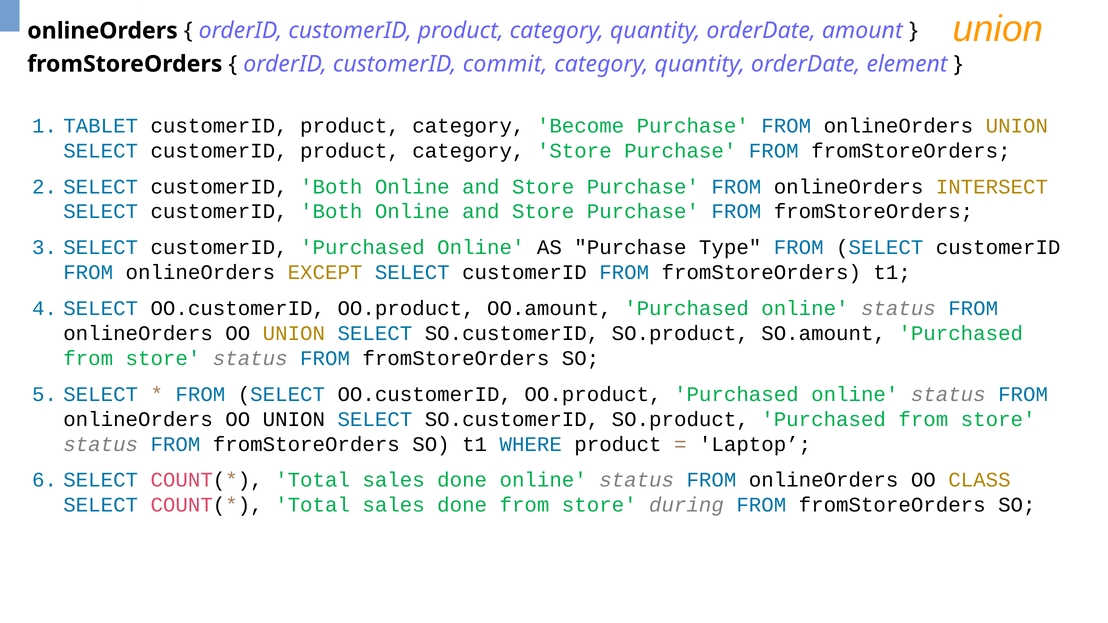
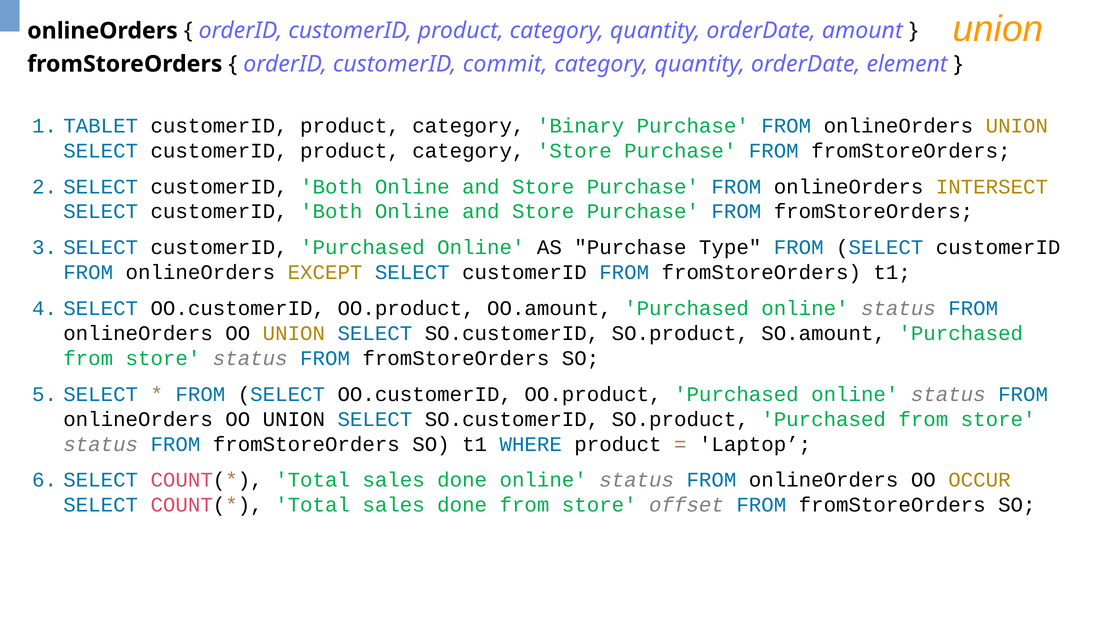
Become: Become -> Binary
CLASS: CLASS -> OCCUR
during: during -> offset
